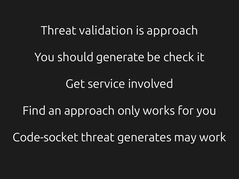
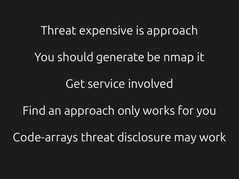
validation: validation -> expensive
check: check -> nmap
Code-socket: Code-socket -> Code-arrays
generates: generates -> disclosure
